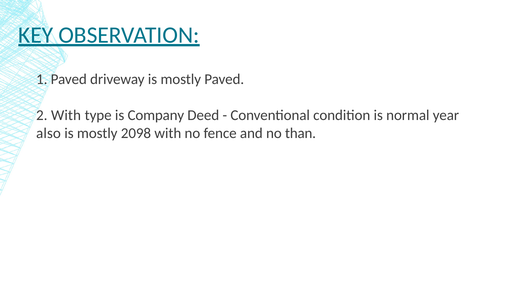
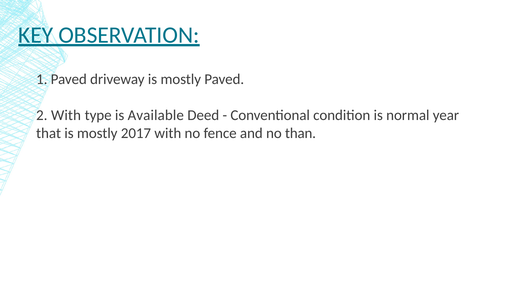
Company: Company -> Available
also: also -> that
2098: 2098 -> 2017
